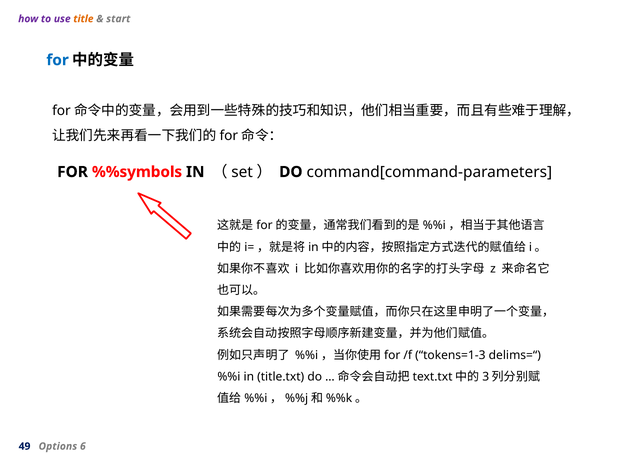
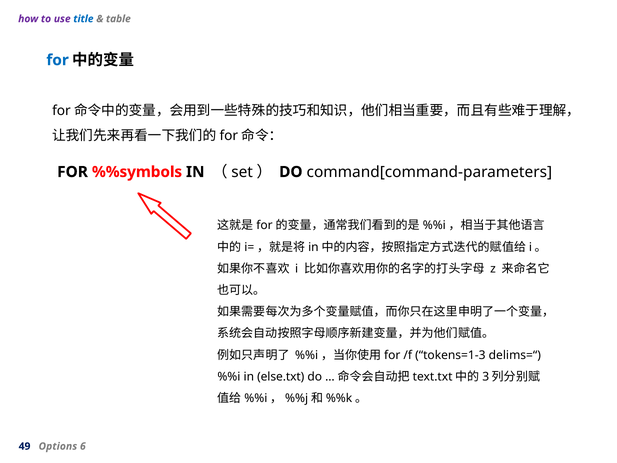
title colour: orange -> blue
start: start -> table
title.txt: title.txt -> else.txt
